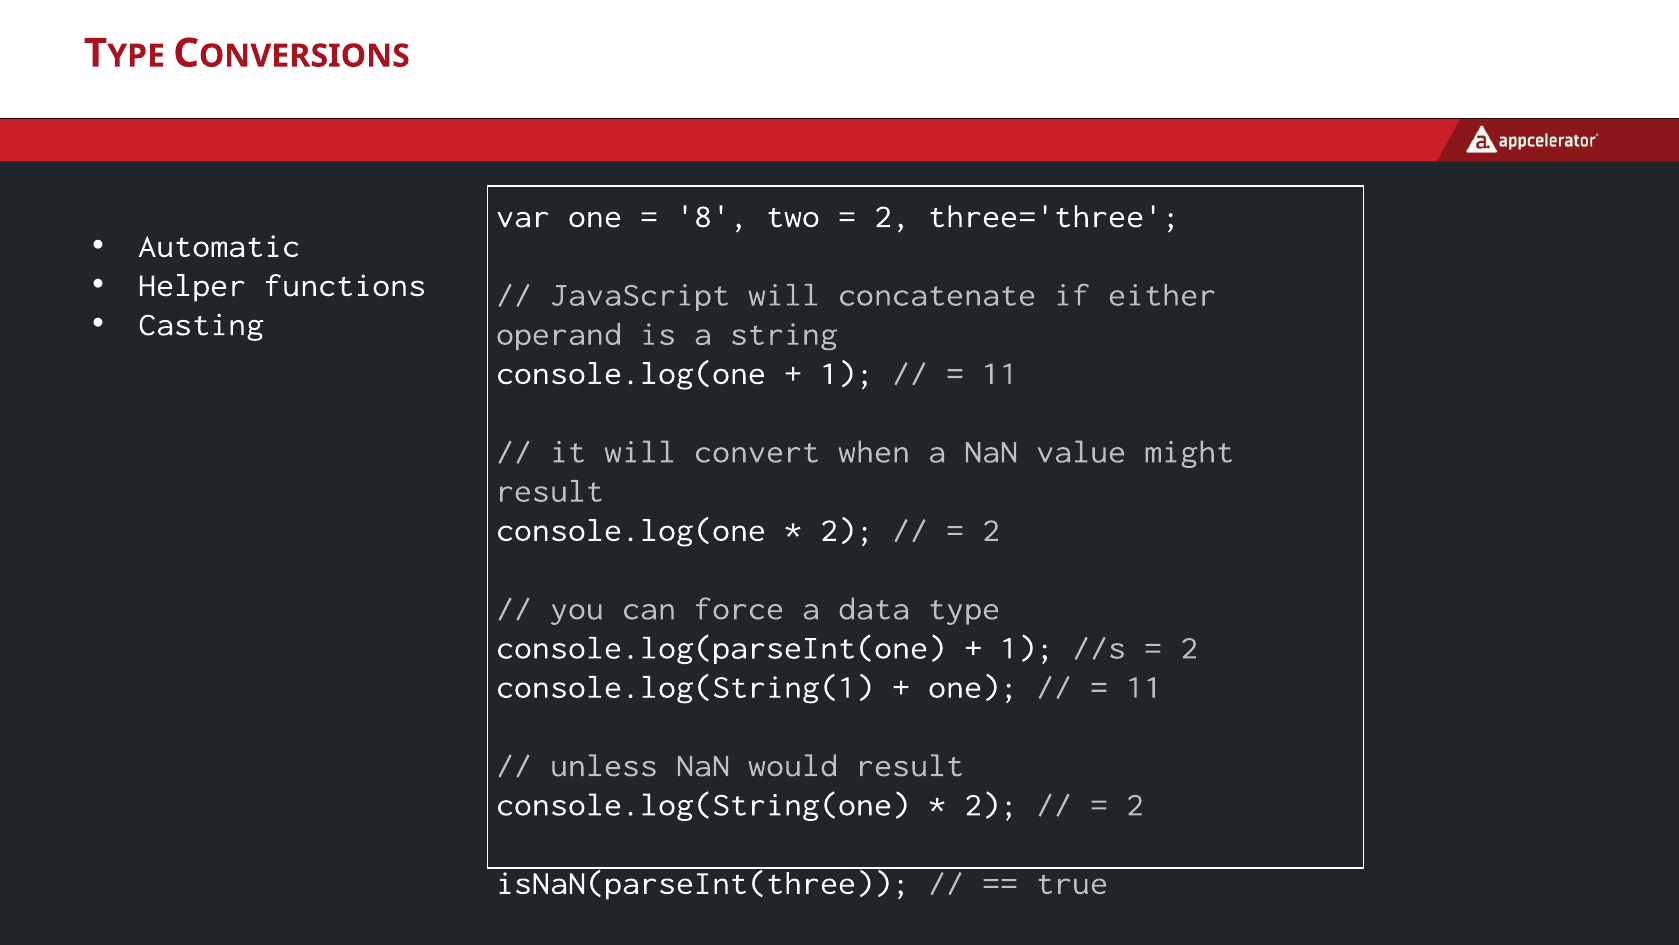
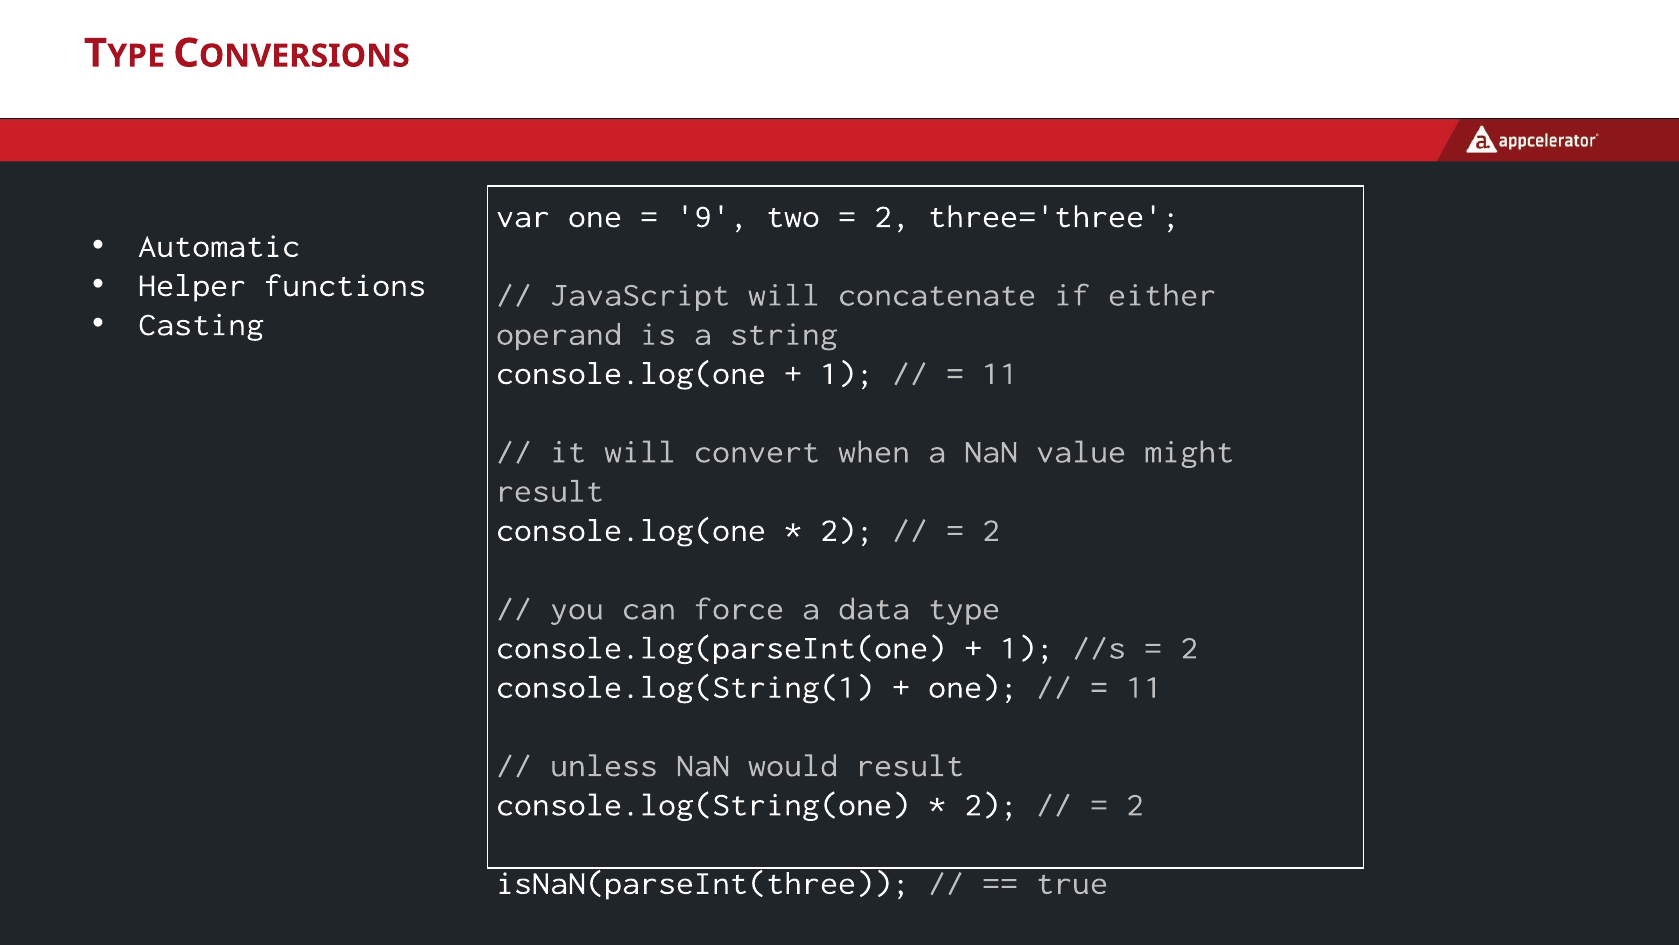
8: 8 -> 9
